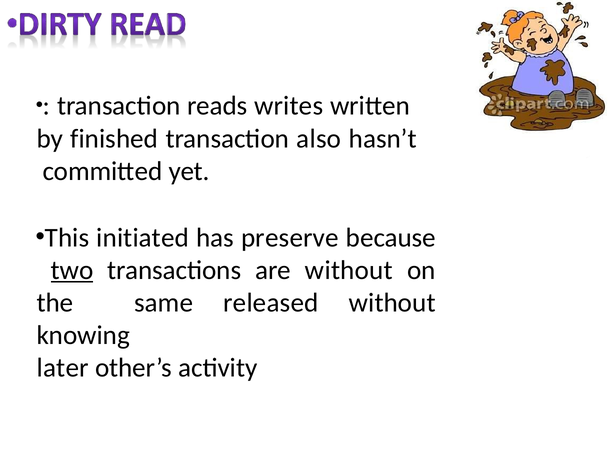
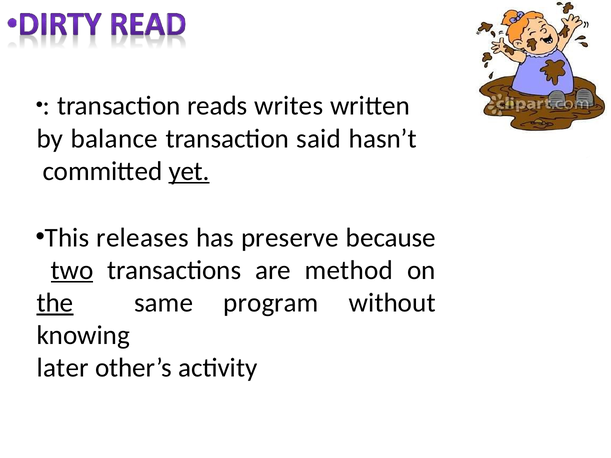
finished: finished -> balance
also: also -> said
yet underline: none -> present
initiated: initiated -> releases
are without: without -> method
the underline: none -> present
released: released -> program
